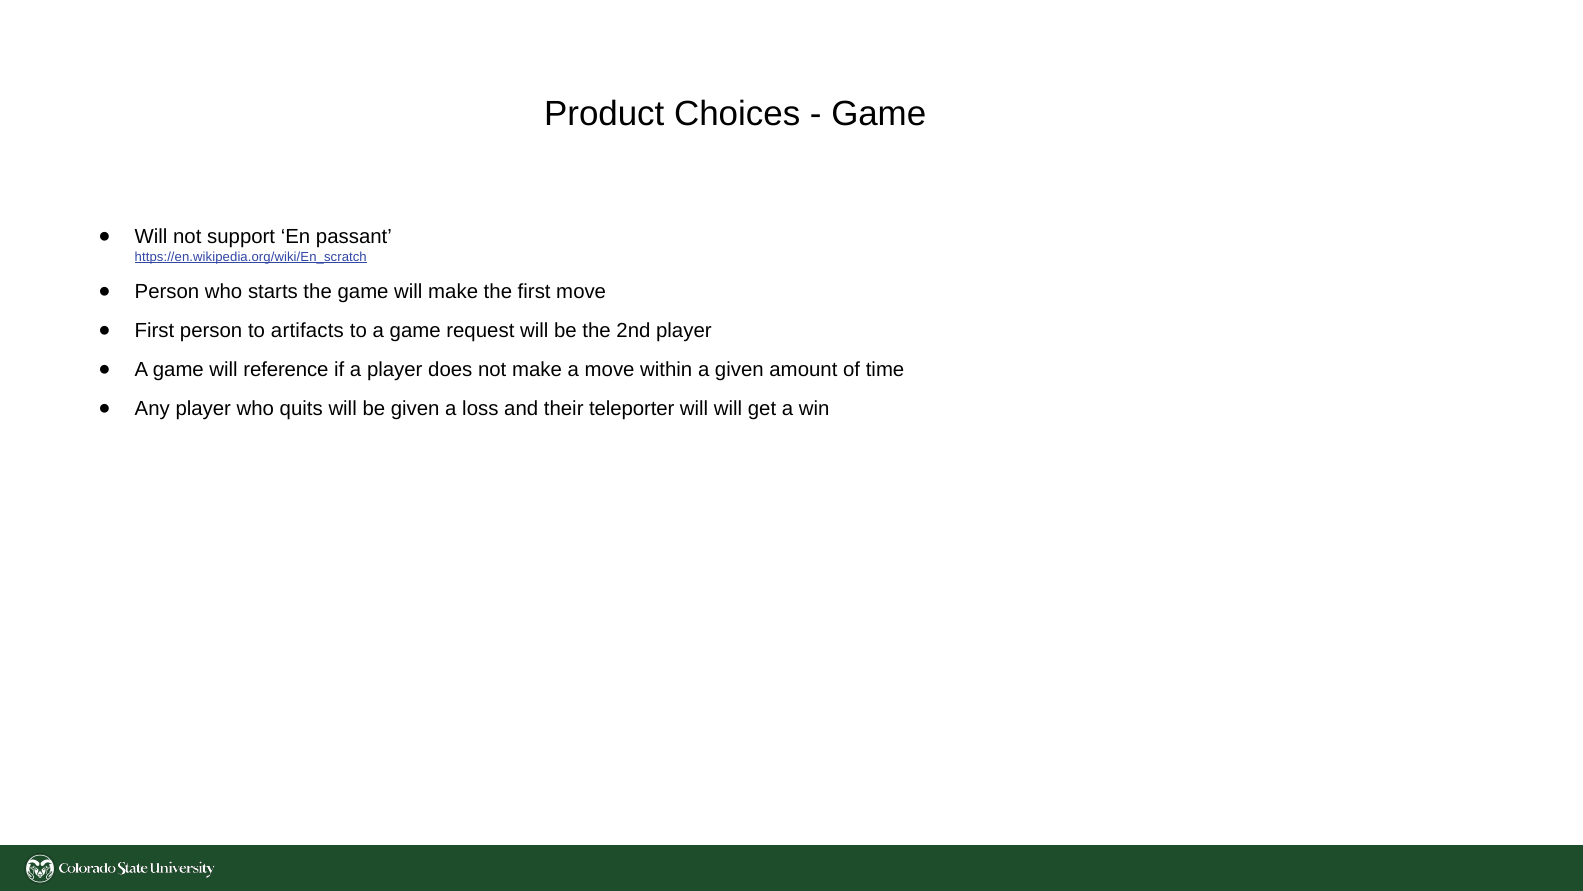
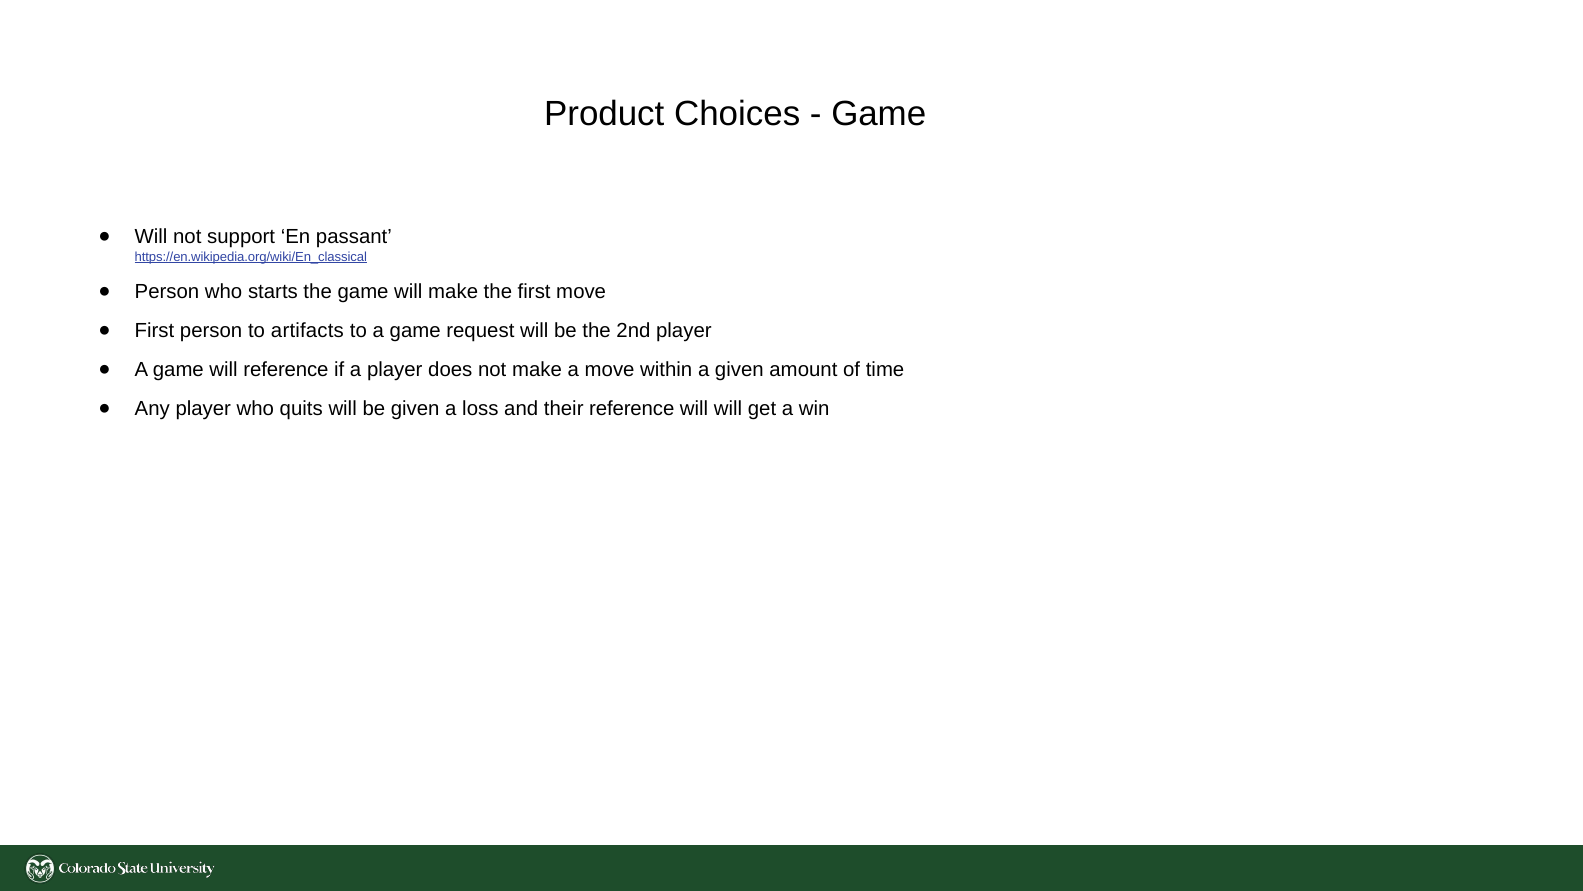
https://en.wikipedia.org/wiki/En_scratch: https://en.wikipedia.org/wiki/En_scratch -> https://en.wikipedia.org/wiki/En_classical
their teleporter: teleporter -> reference
